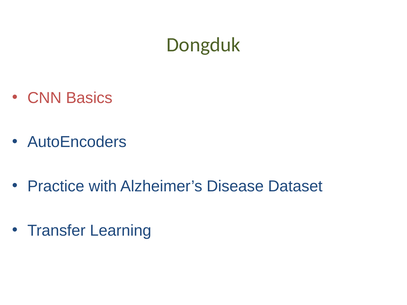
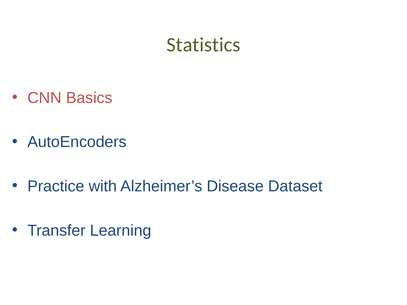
Dongduk: Dongduk -> Statistics
